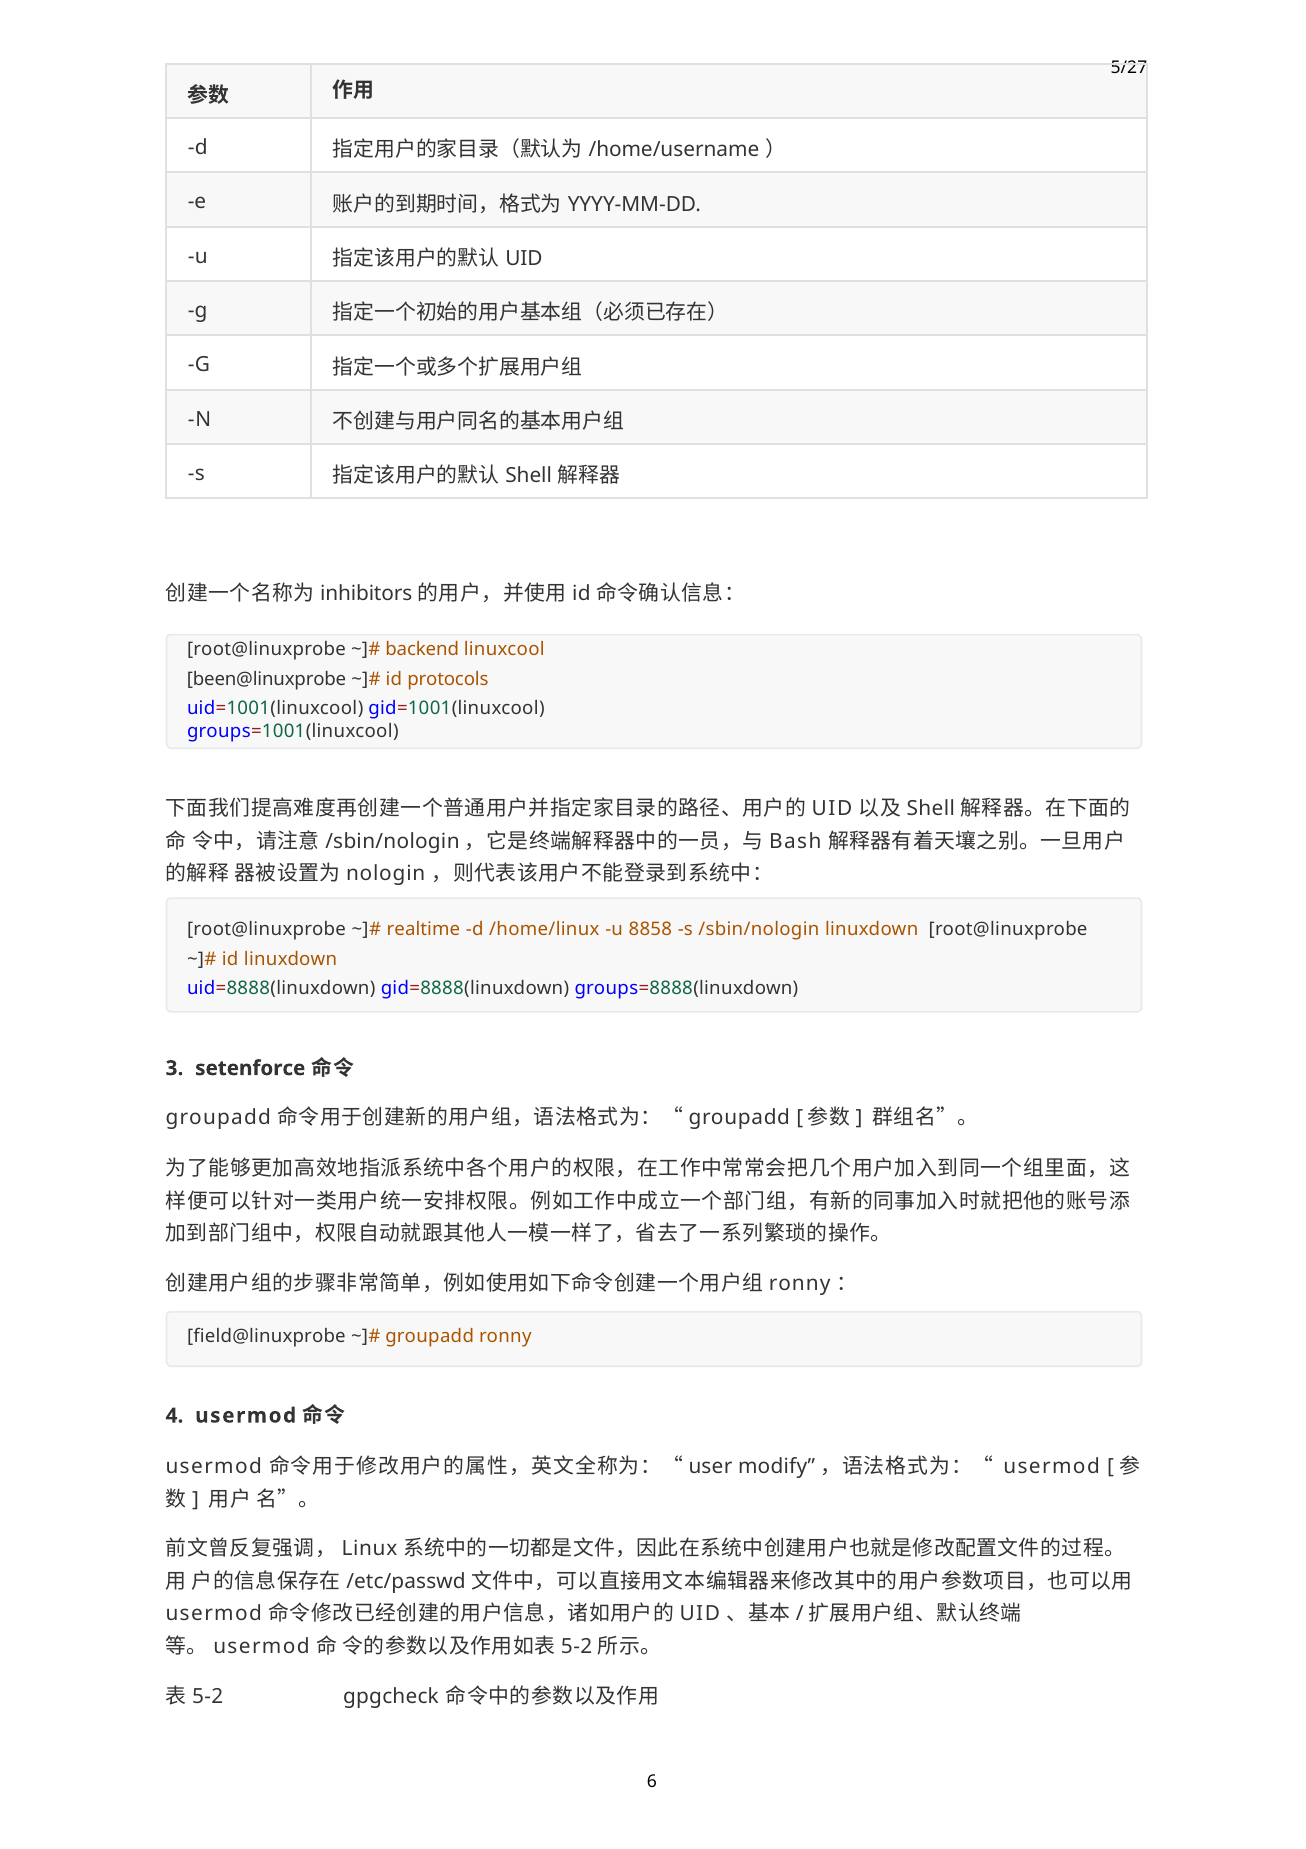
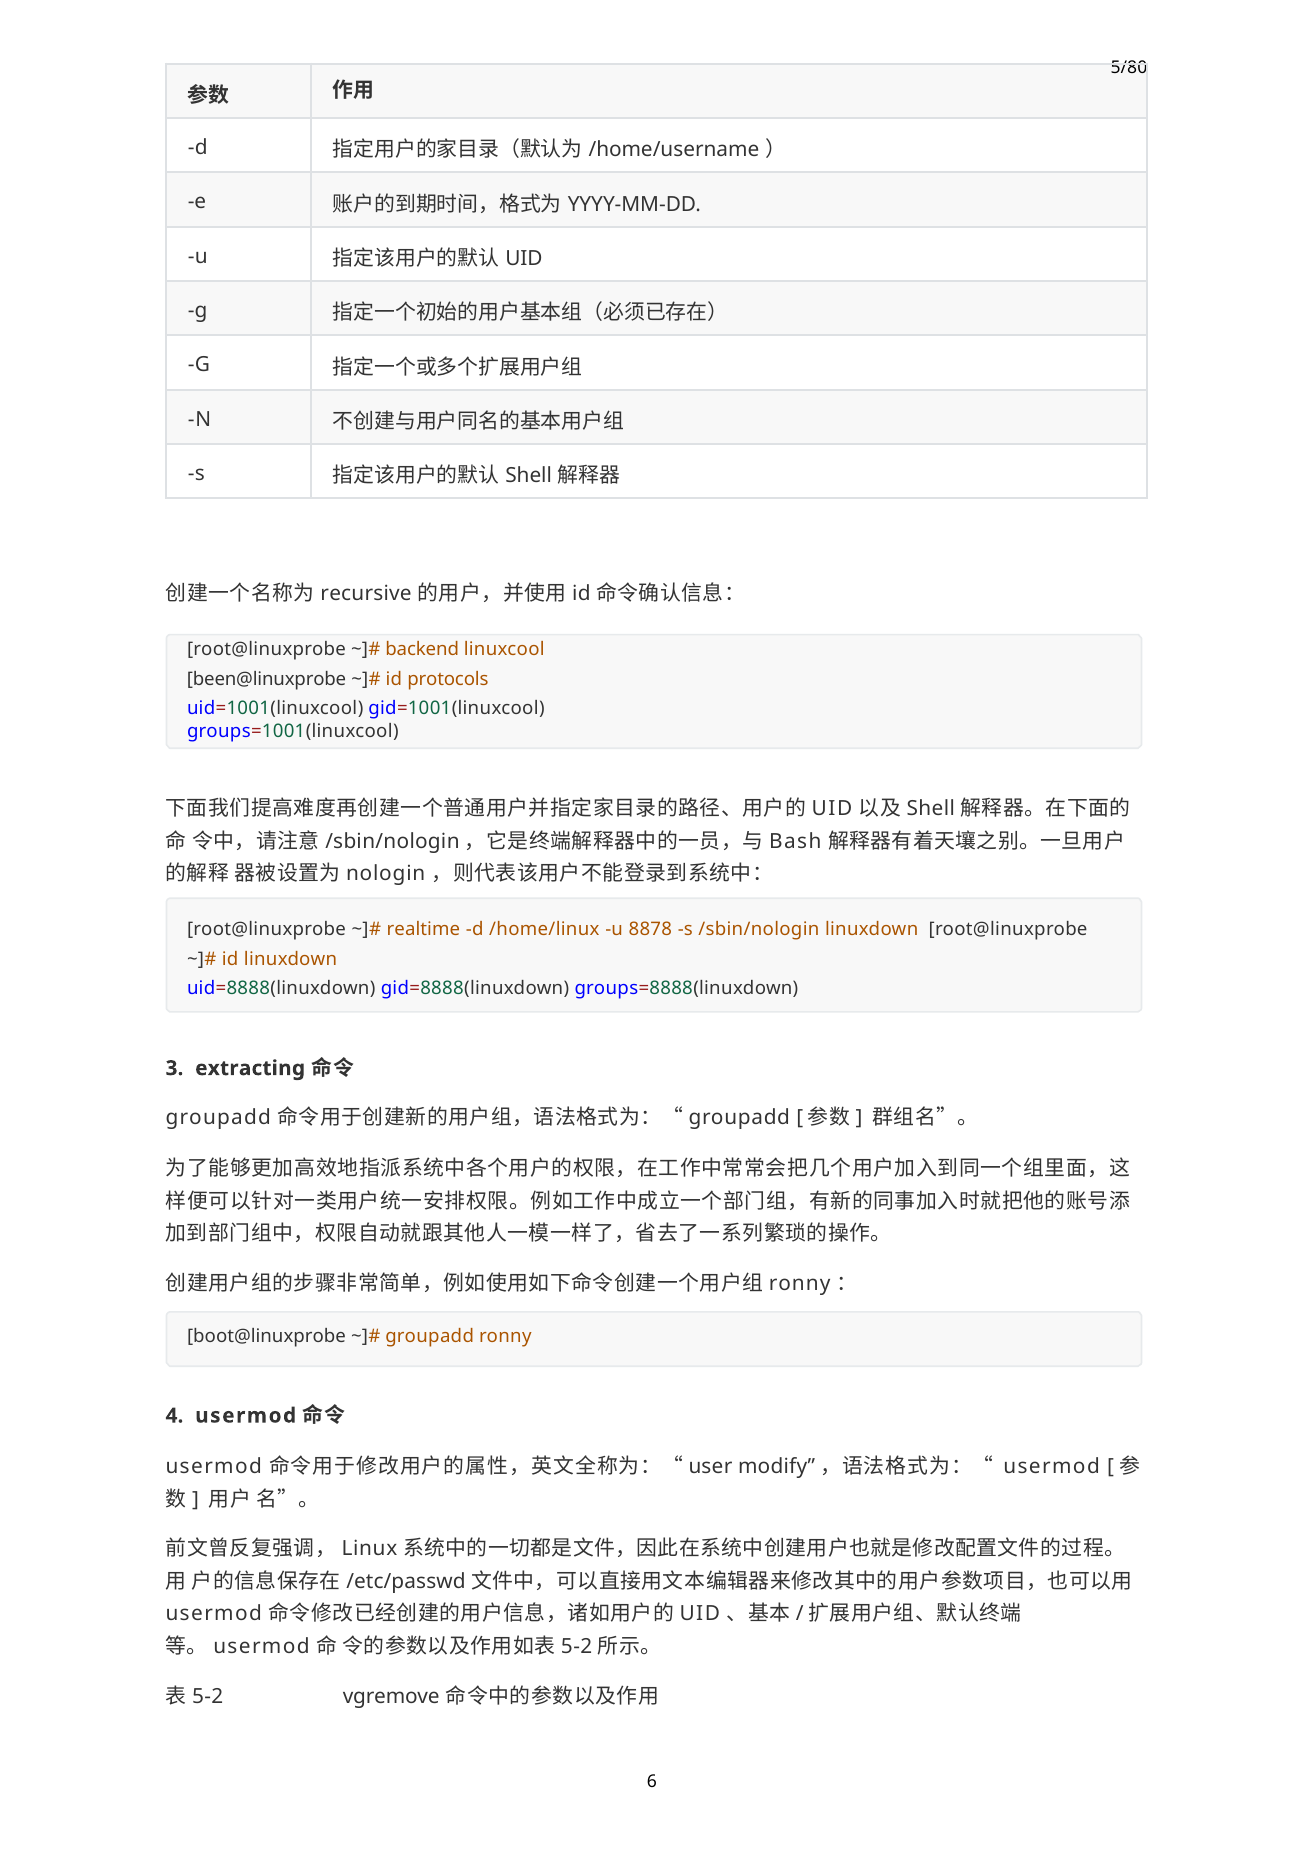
5/27: 5/27 -> 5/80
inhibitors: inhibitors -> recursive
8858: 8858 -> 8878
setenforce: setenforce -> extracting
field@linuxprobe: field@linuxprobe -> boot@linuxprobe
gpgcheck: gpgcheck -> vgremove
